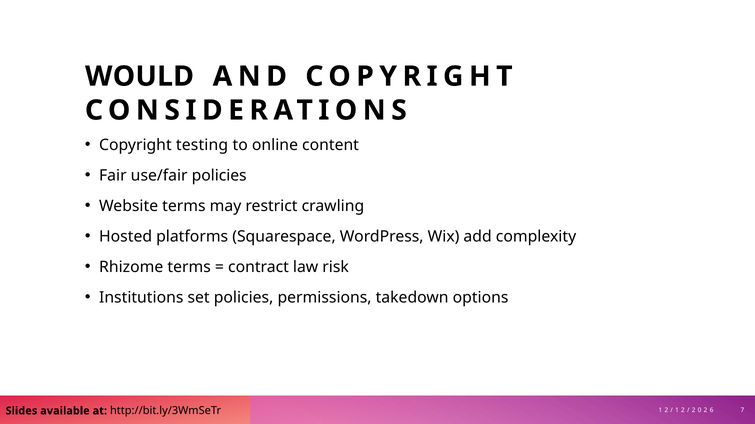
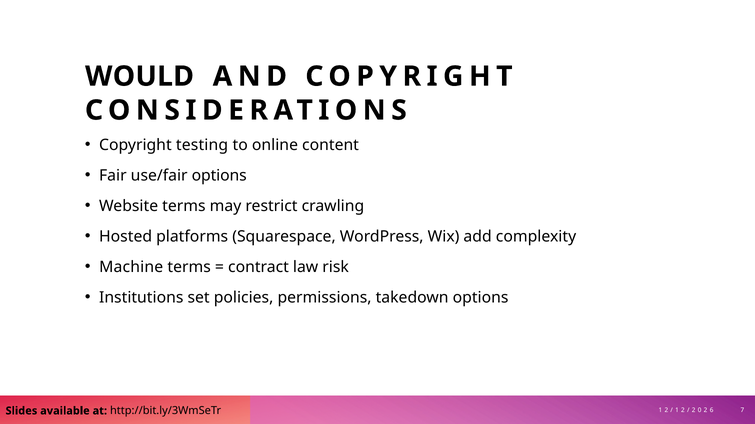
use/fair policies: policies -> options
Rhizome: Rhizome -> Machine
